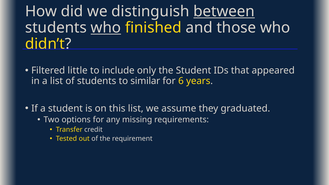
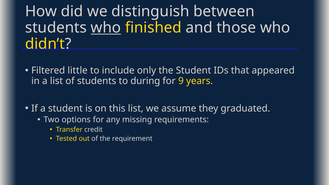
between underline: present -> none
similar: similar -> during
6: 6 -> 9
